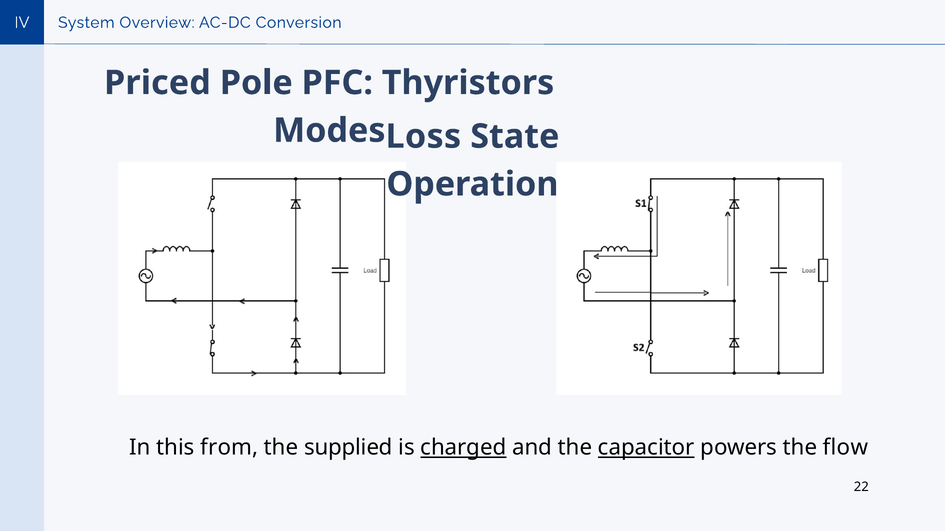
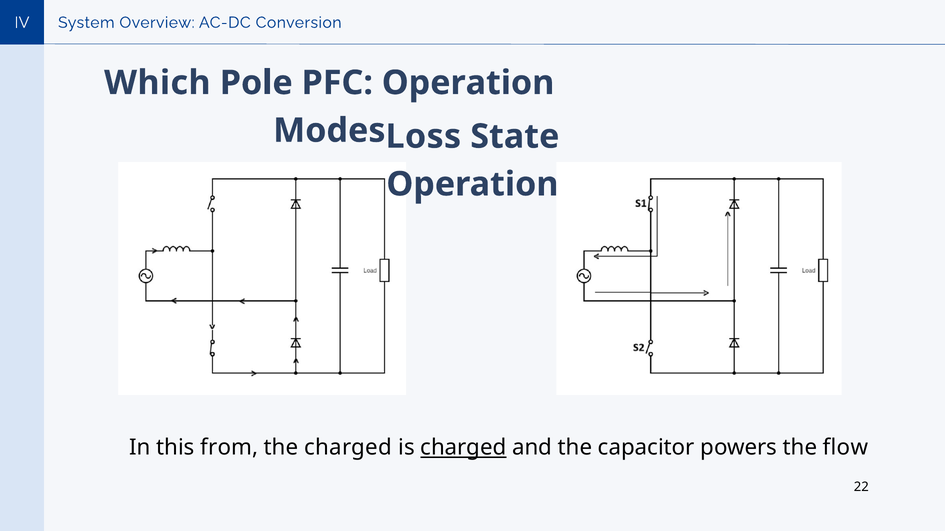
Priced: Priced -> Which
PFC Thyristors: Thyristors -> Operation
the supplied: supplied -> charged
capacitor underline: present -> none
